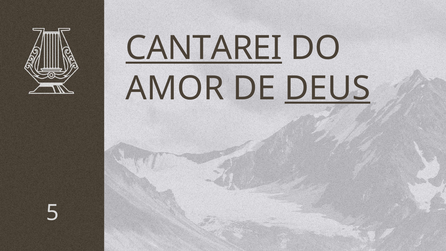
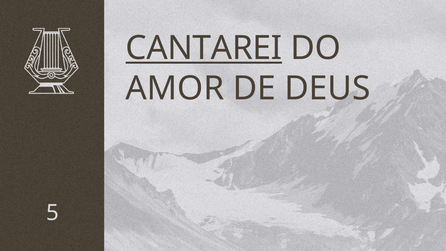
DEUS underline: present -> none
